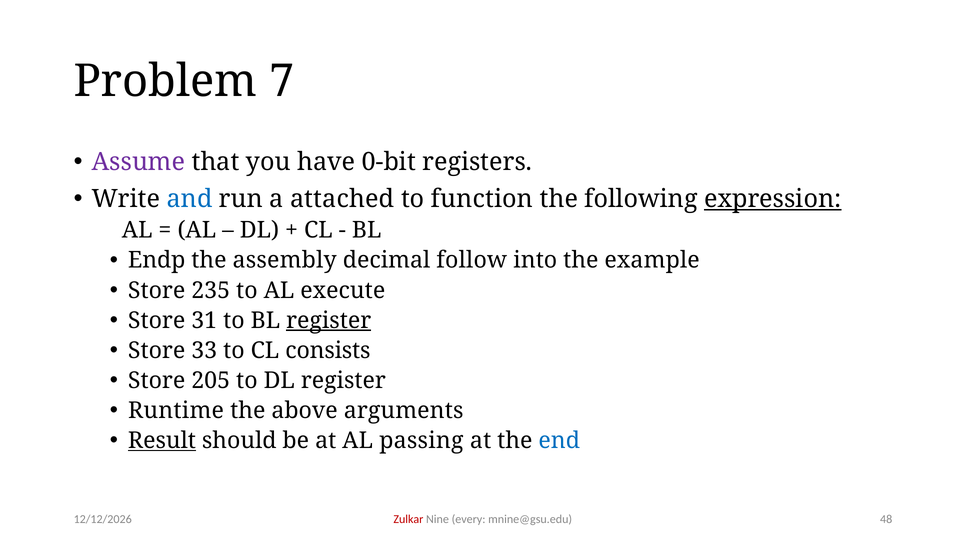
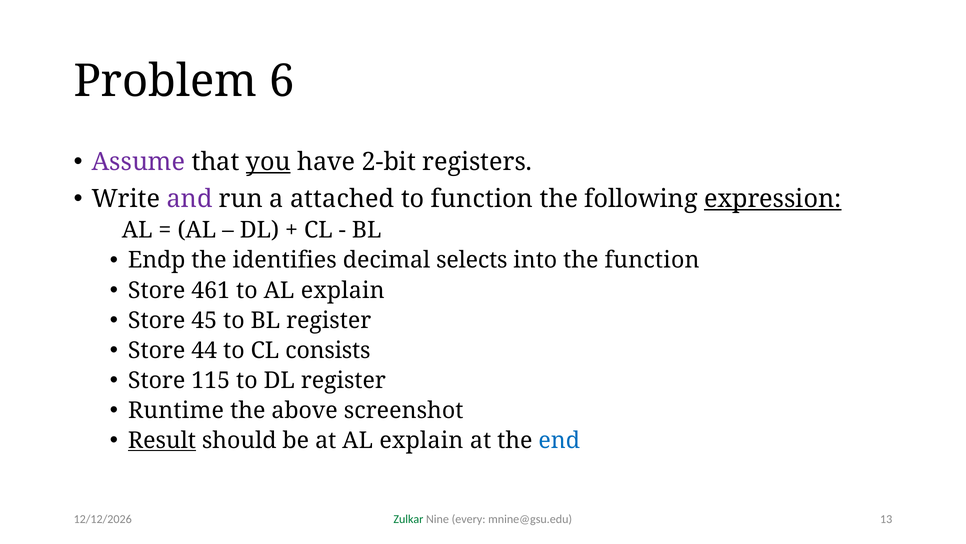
7: 7 -> 6
you underline: none -> present
0-bit: 0-bit -> 2-bit
and colour: blue -> purple
assembly: assembly -> identifies
follow: follow -> selects
the example: example -> function
235: 235 -> 461
to AL execute: execute -> explain
31: 31 -> 45
register at (329, 320) underline: present -> none
33: 33 -> 44
205: 205 -> 115
arguments: arguments -> screenshot
at AL passing: passing -> explain
Zulkar colour: red -> green
48: 48 -> 13
